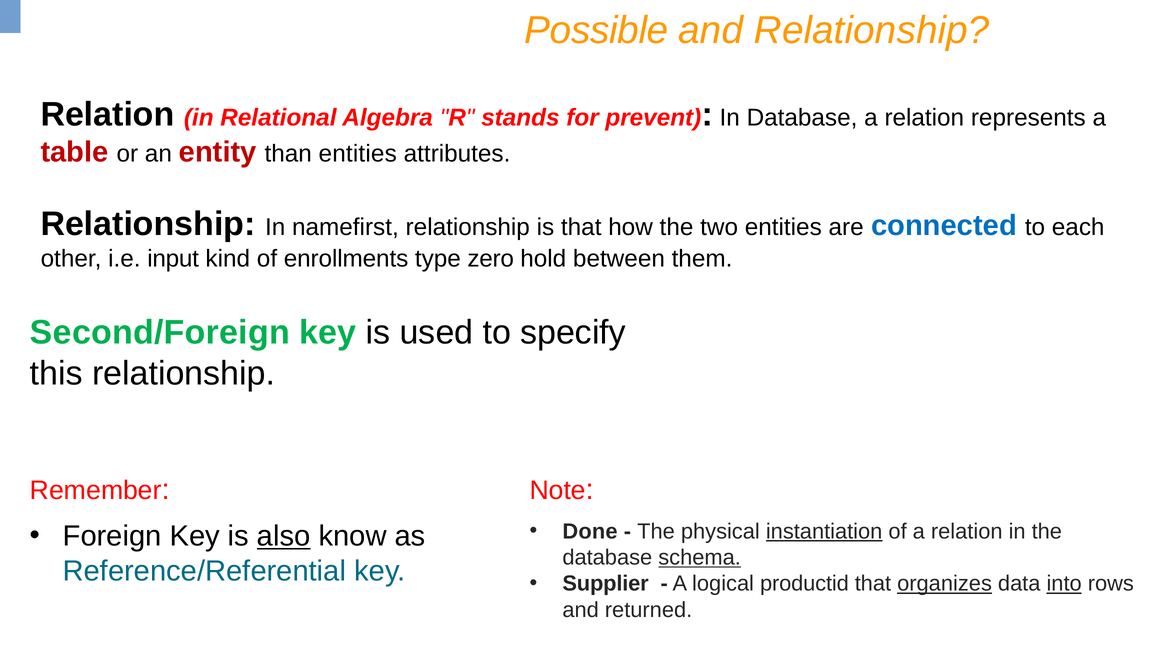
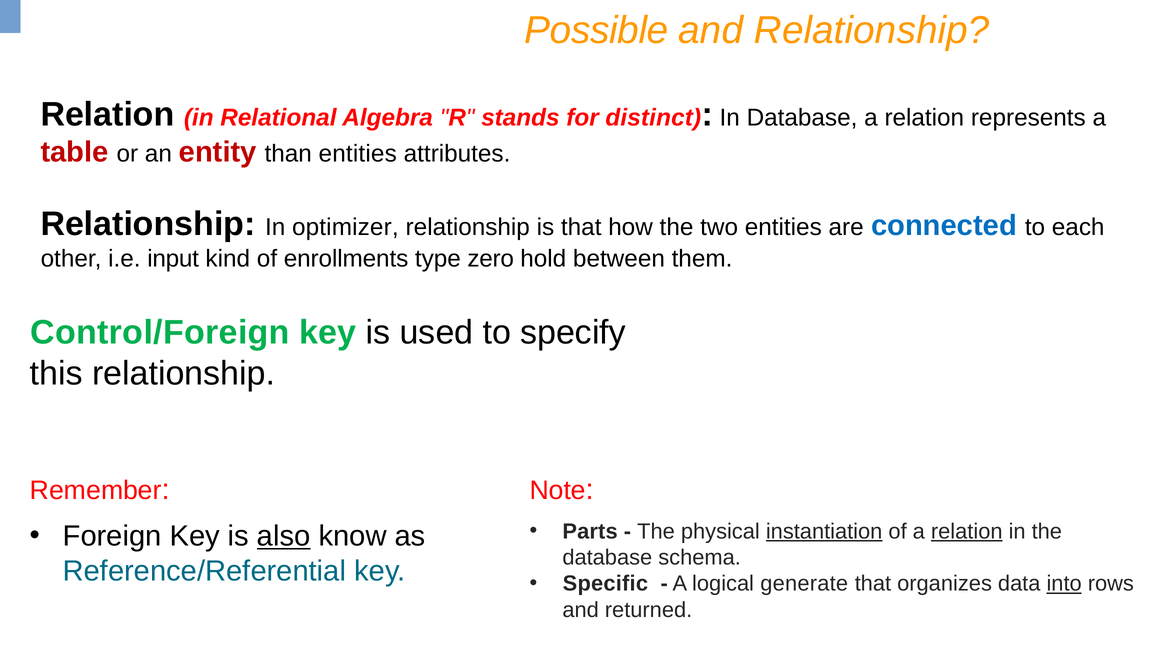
prevent: prevent -> distinct
namefirst: namefirst -> optimizer
Second/Foreign: Second/Foreign -> Control/Foreign
Done: Done -> Parts
relation at (967, 531) underline: none -> present
schema underline: present -> none
Supplier: Supplier -> Specific
productid: productid -> generate
organizes underline: present -> none
